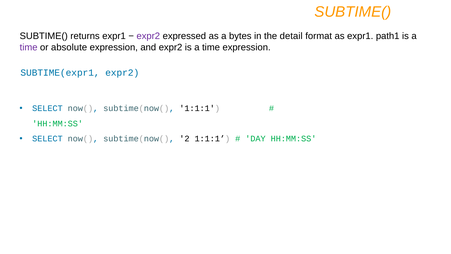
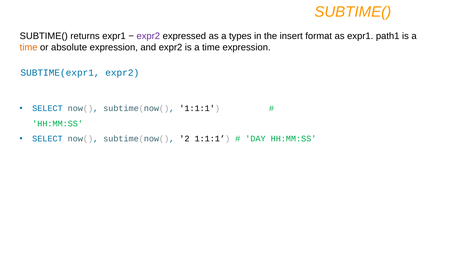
bytes: bytes -> types
detail: detail -> insert
time at (29, 47) colour: purple -> orange
